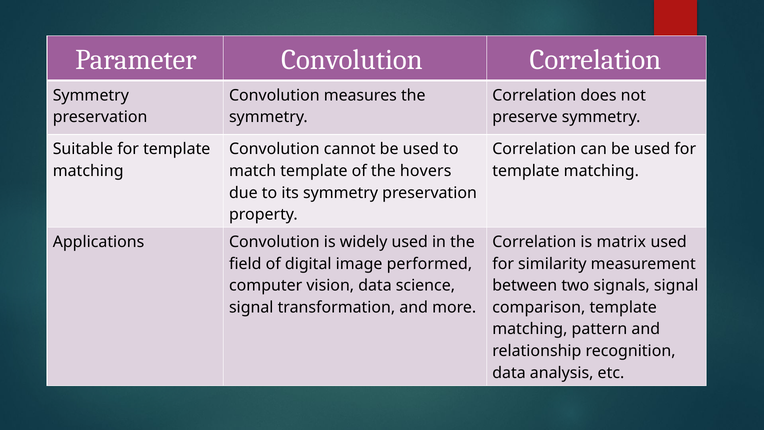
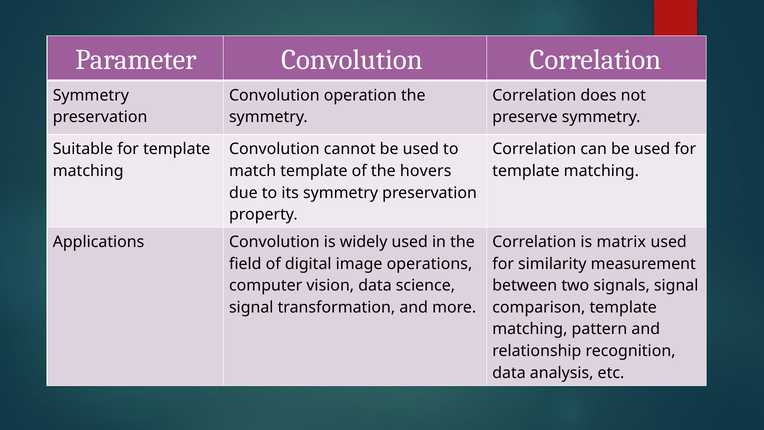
measures: measures -> operation
performed: performed -> operations
